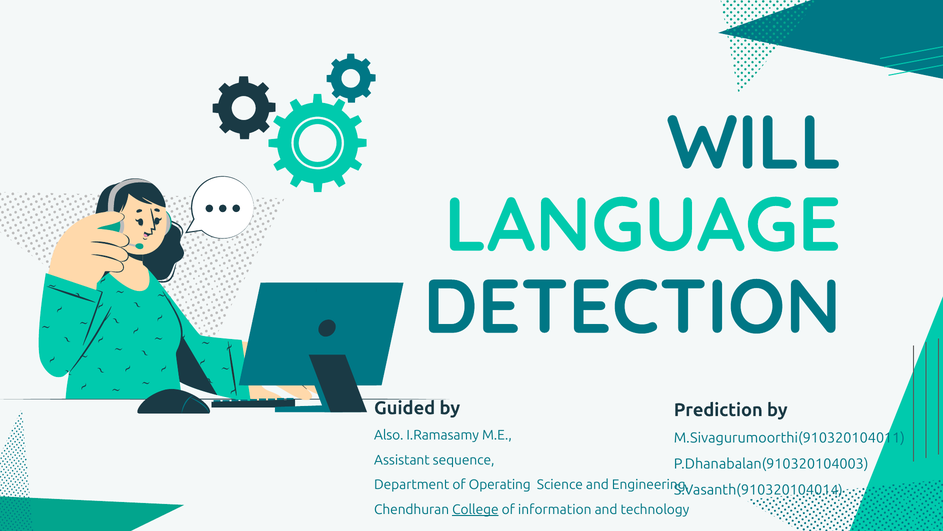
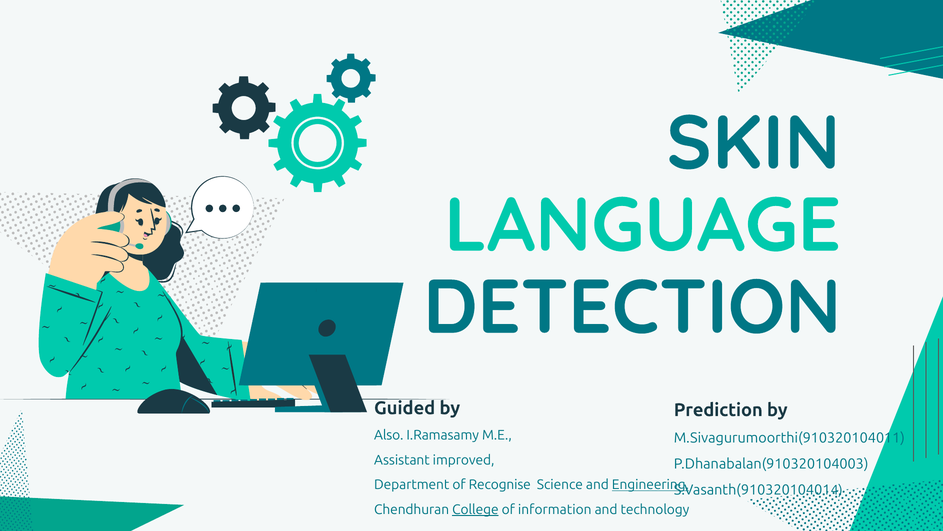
WILL: WILL -> SKIN
sequence: sequence -> improved
Operating: Operating -> Recognise
Engineering underline: none -> present
